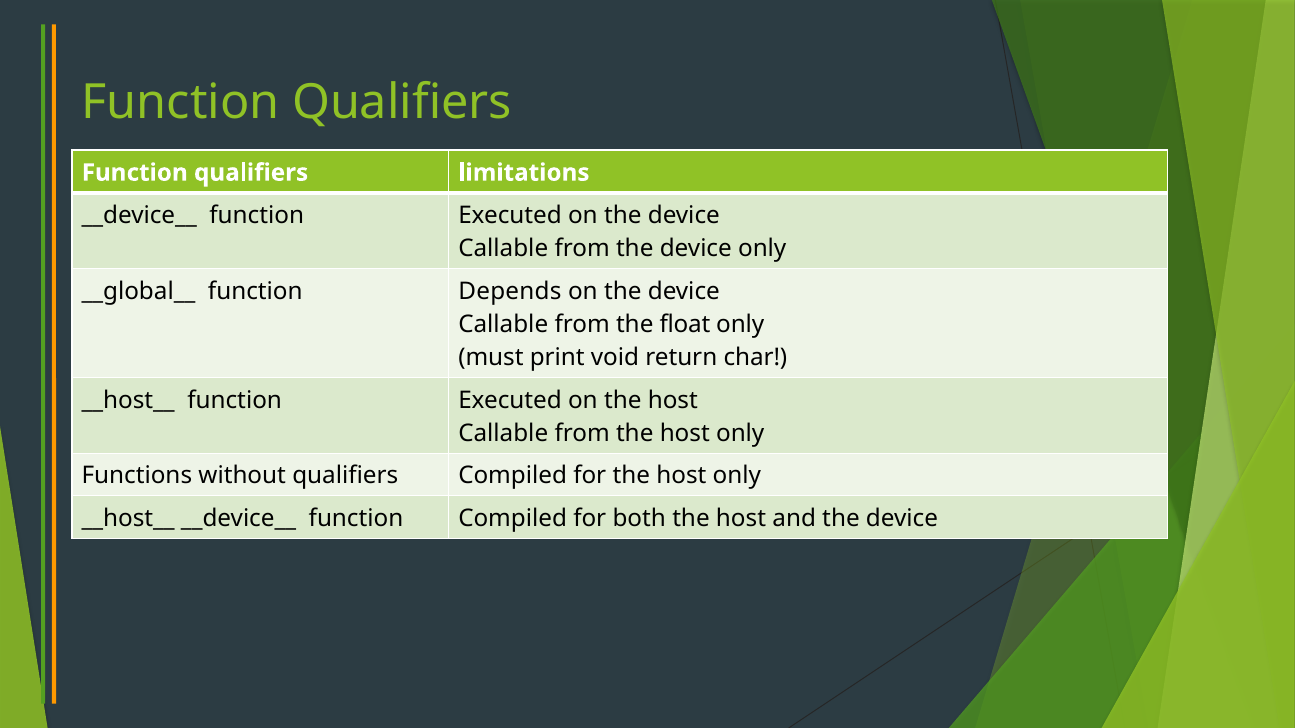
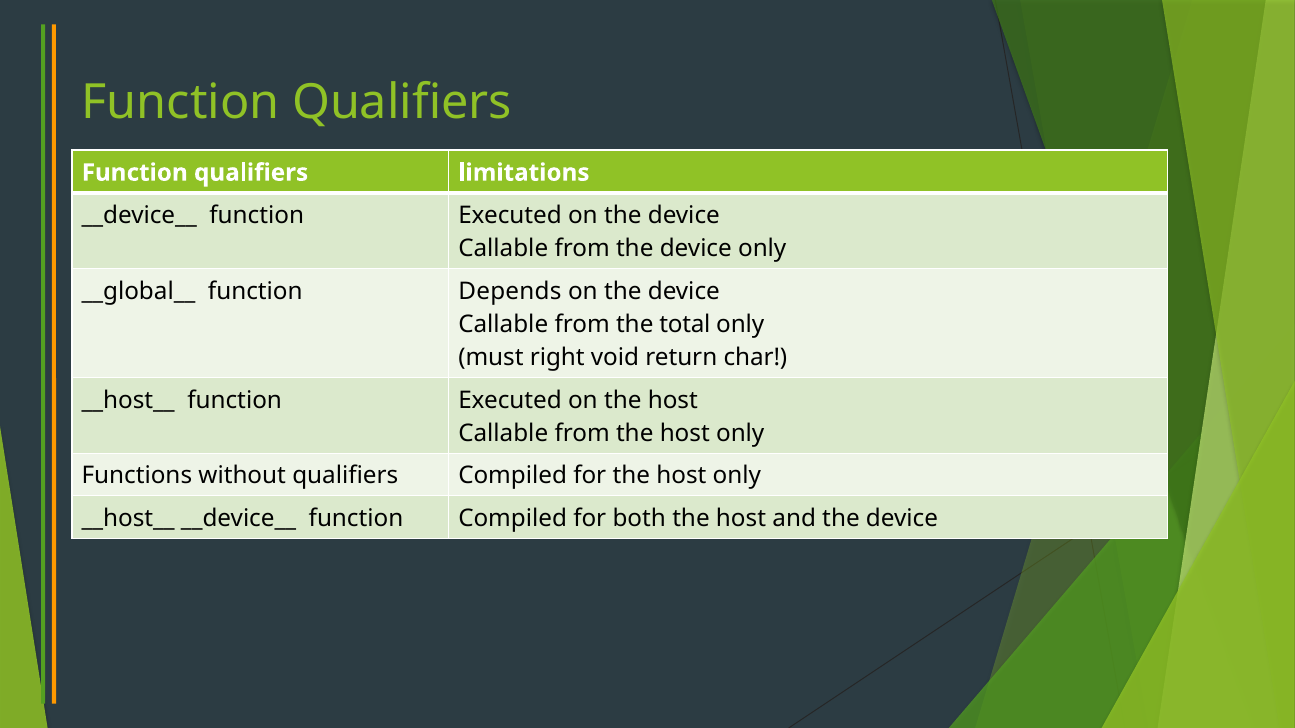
float: float -> total
print: print -> right
